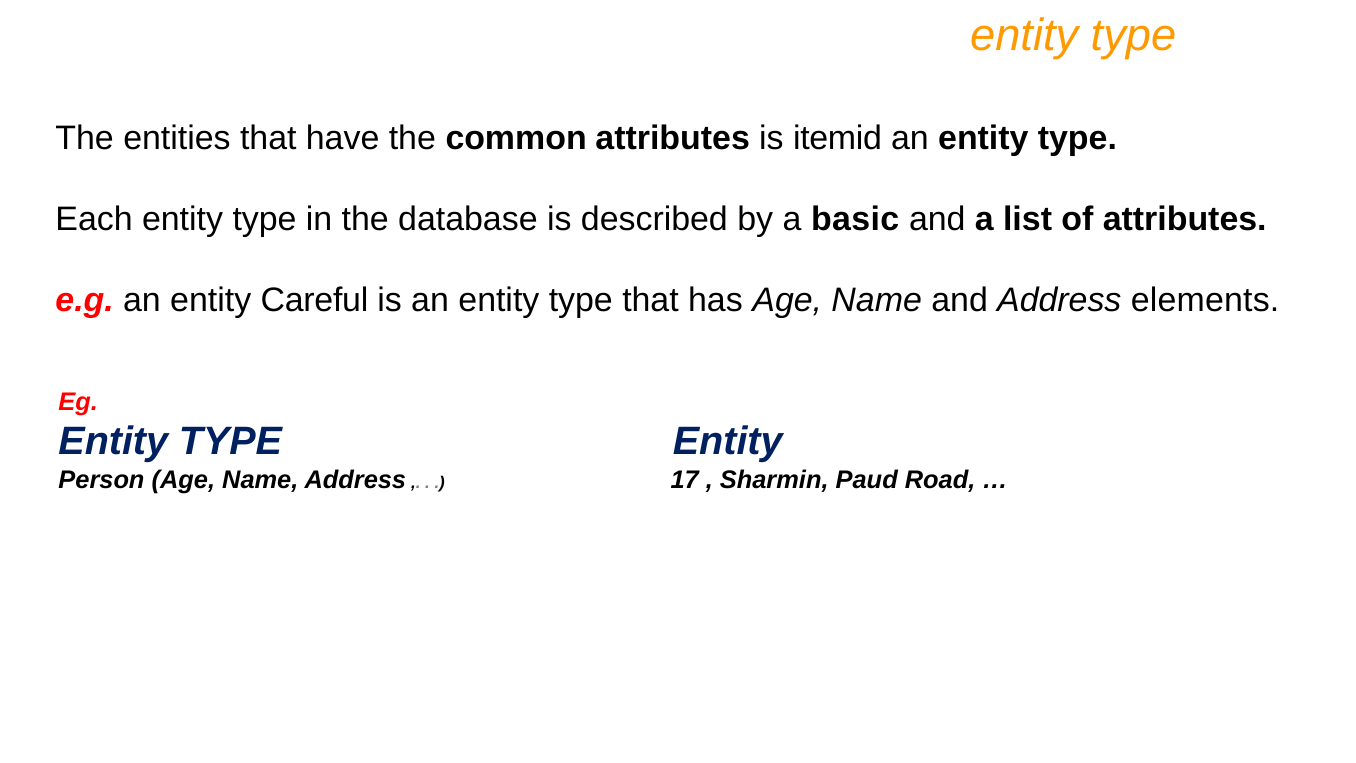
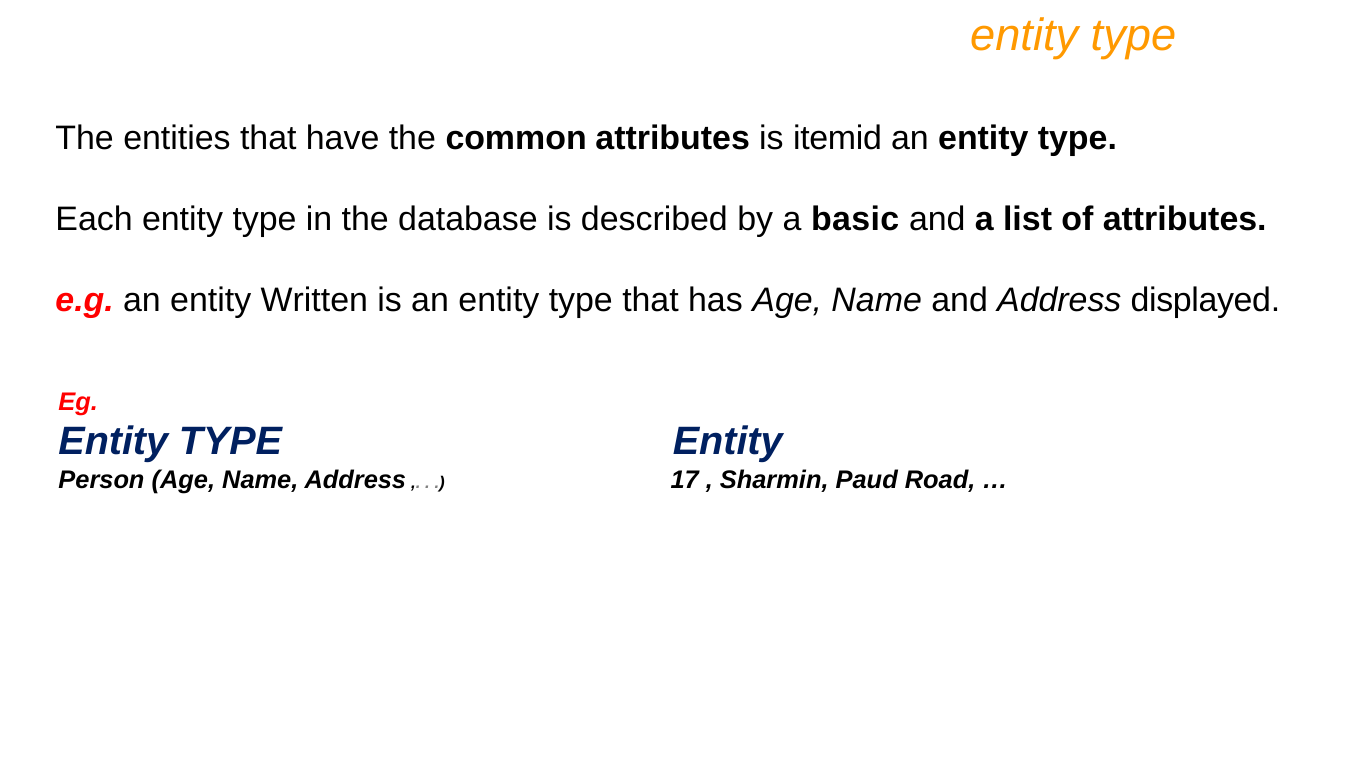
Careful: Careful -> Written
elements: elements -> displayed
